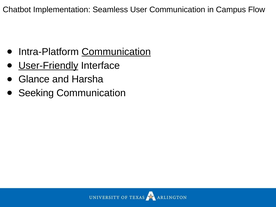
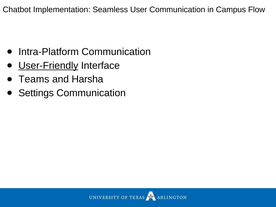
Communication at (116, 52) underline: present -> none
Glance: Glance -> Teams
Seeking: Seeking -> Settings
